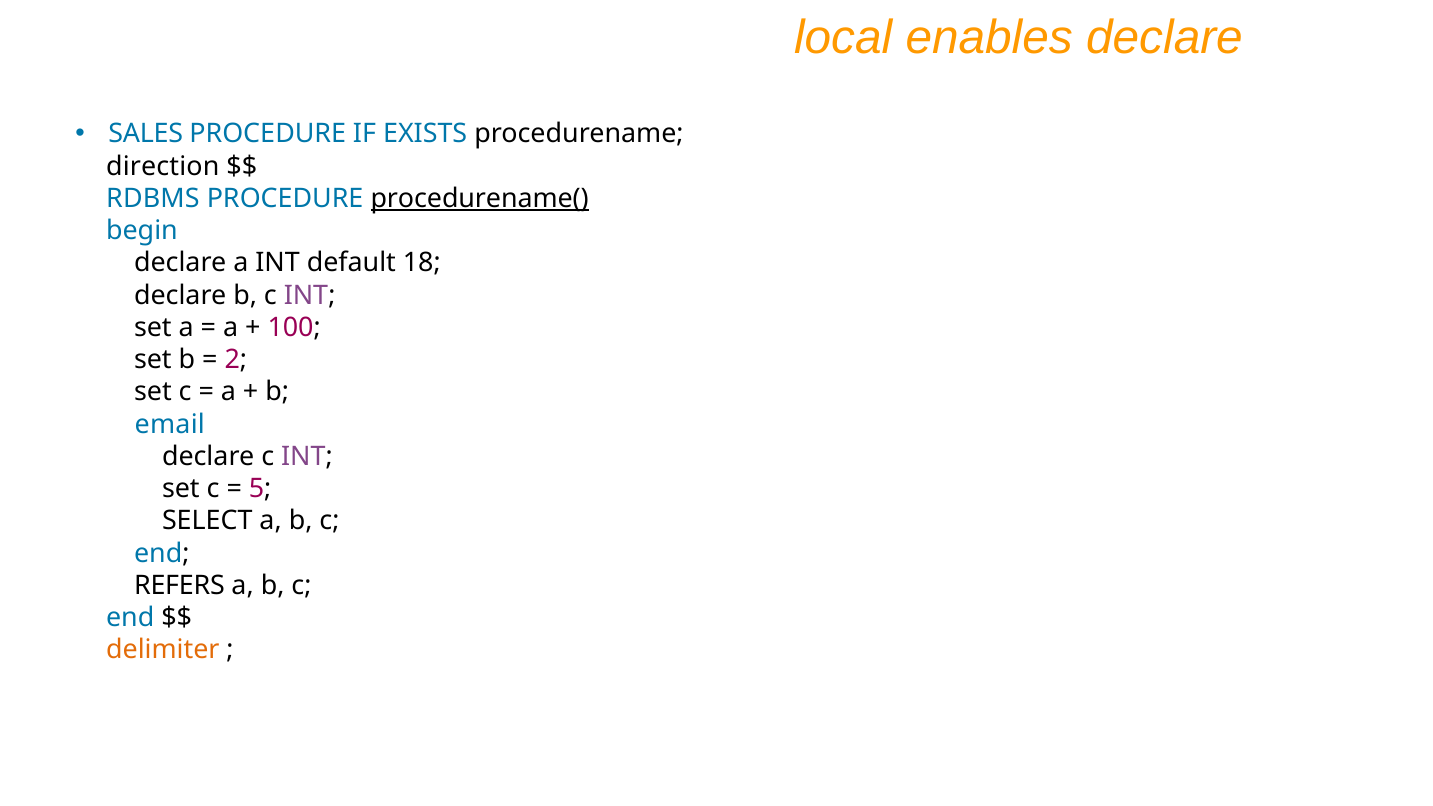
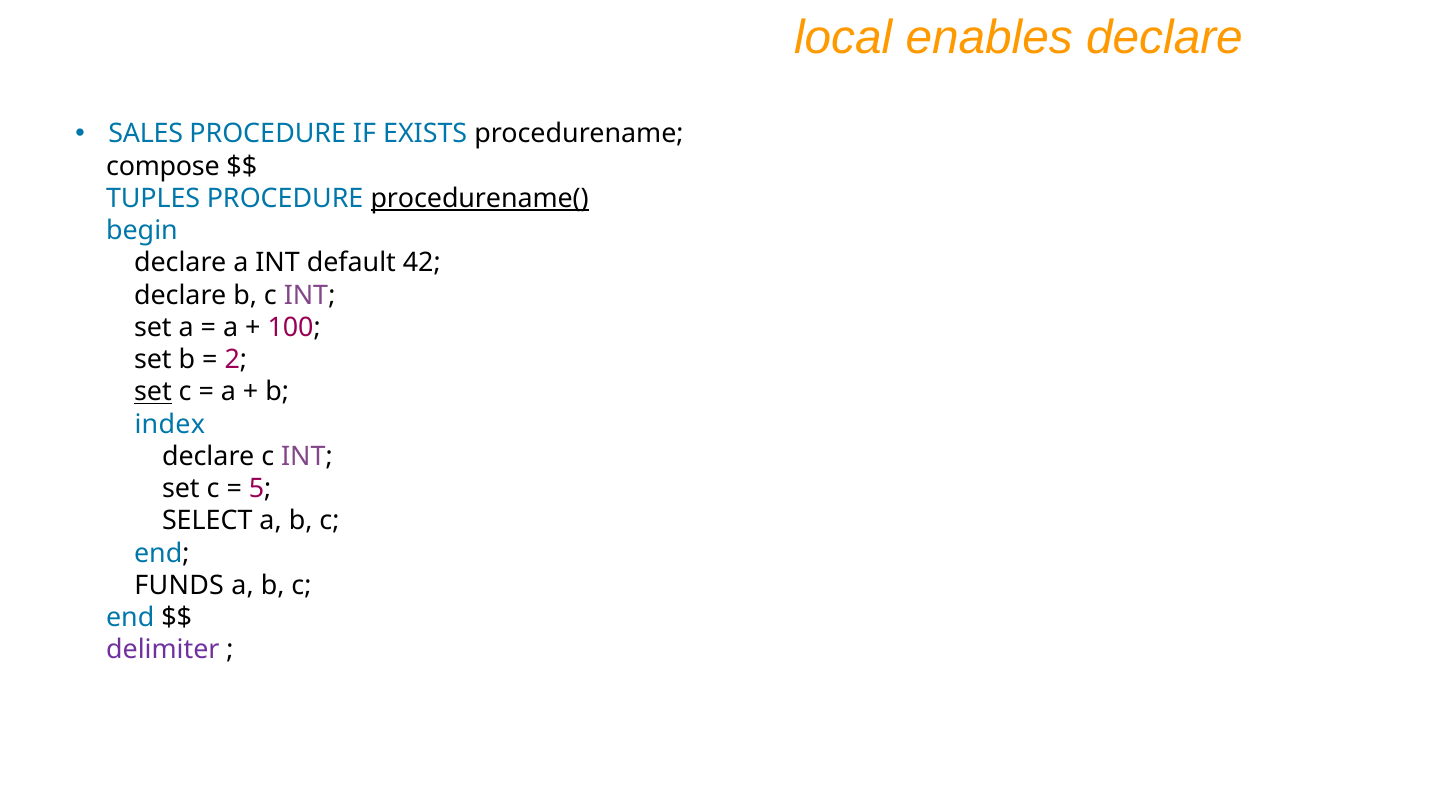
direction: direction -> compose
RDBMS: RDBMS -> TUPLES
18: 18 -> 42
set at (153, 392) underline: none -> present
email: email -> index
REFERS: REFERS -> FUNDS
delimiter colour: orange -> purple
